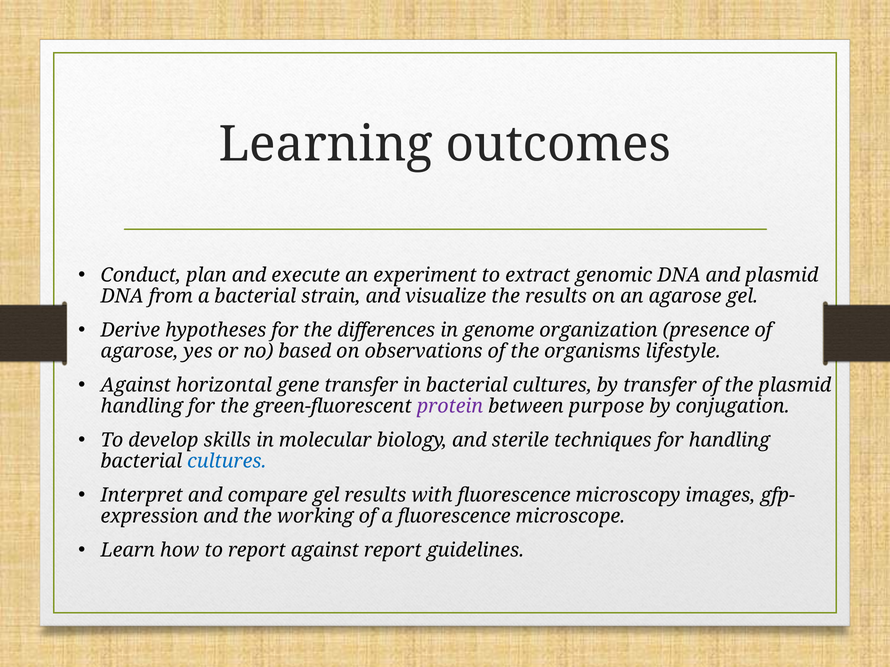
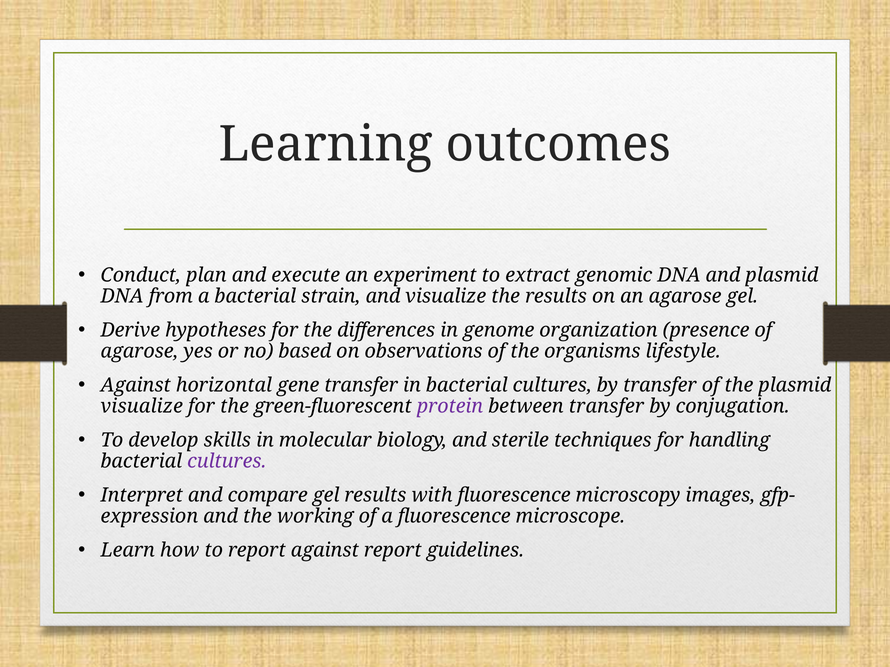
handling at (142, 407): handling -> visualize
between purpose: purpose -> transfer
cultures at (227, 462) colour: blue -> purple
